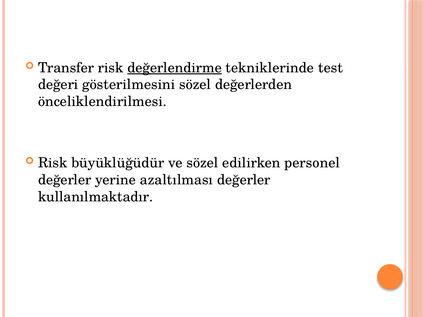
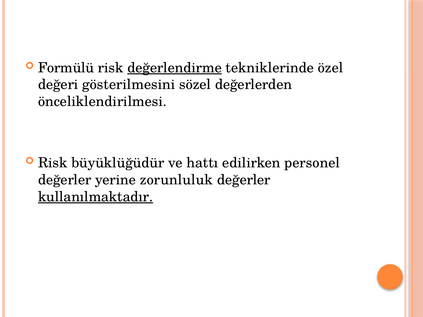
Transfer: Transfer -> Formülü
test: test -> özel
ve sözel: sözel -> hattı
azaltılması: azaltılması -> zorunluluk
kullanılmaktadır underline: none -> present
